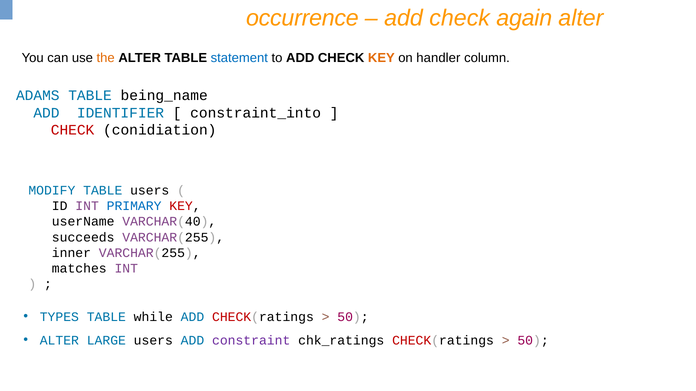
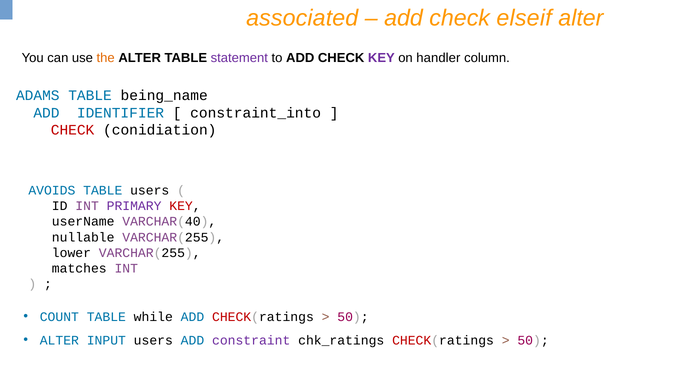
occurrence: occurrence -> associated
again: again -> elseif
statement colour: blue -> purple
KEY at (381, 58) colour: orange -> purple
MODIFY: MODIFY -> AVOIDS
PRIMARY colour: blue -> purple
succeeds: succeeds -> nullable
inner: inner -> lower
TYPES: TYPES -> COUNT
LARGE: LARGE -> INPUT
